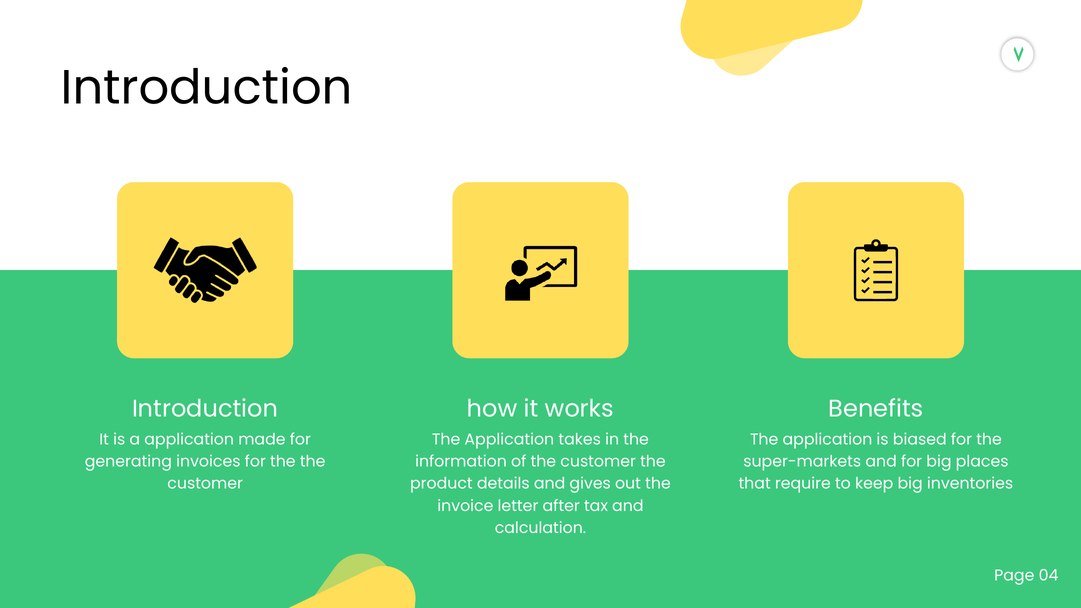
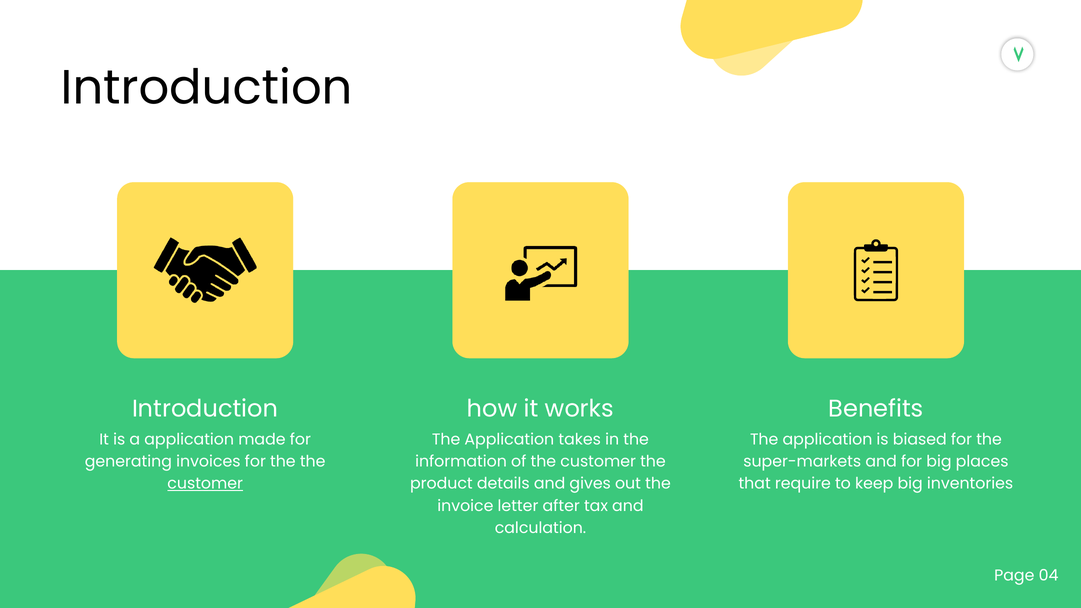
customer at (205, 484) underline: none -> present
